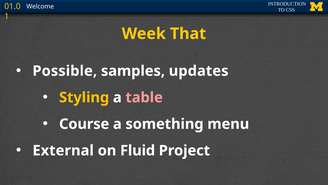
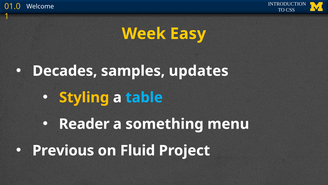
That: That -> Easy
Possible: Possible -> Decades
table colour: pink -> light blue
Course: Course -> Reader
External: External -> Previous
